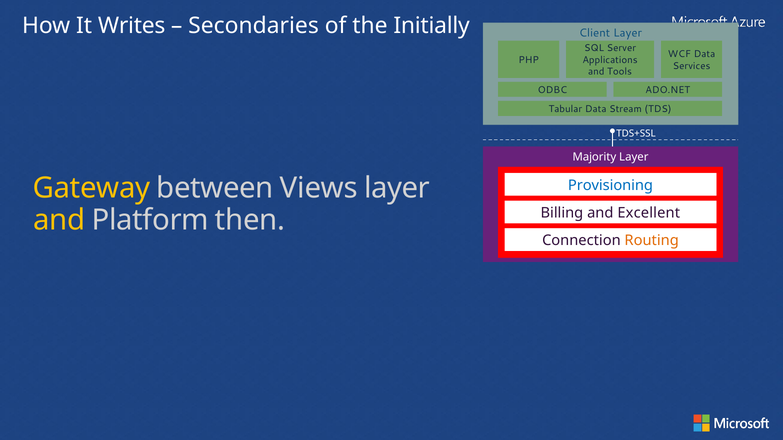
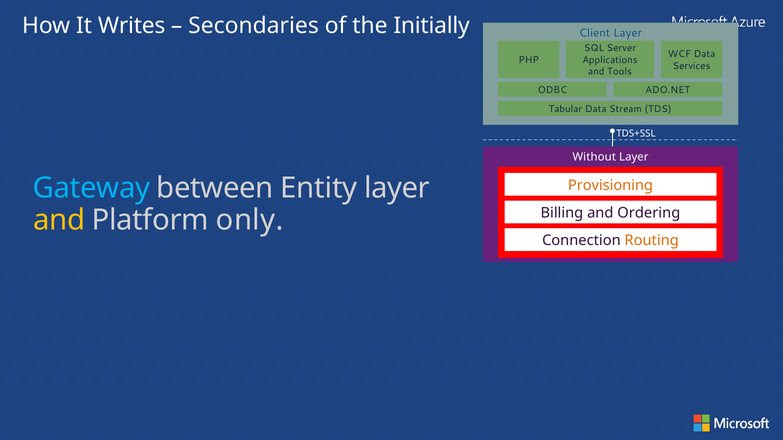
Majority: Majority -> Without
Gateway colour: yellow -> light blue
Views: Views -> Entity
Provisioning colour: blue -> orange
Excellent: Excellent -> Ordering
then: then -> only
